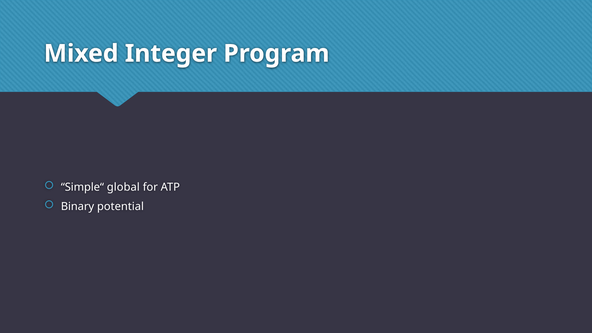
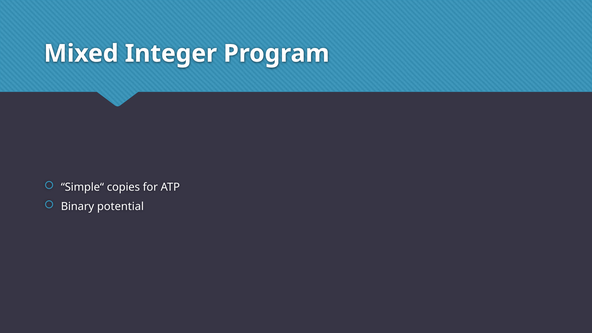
global: global -> copies
